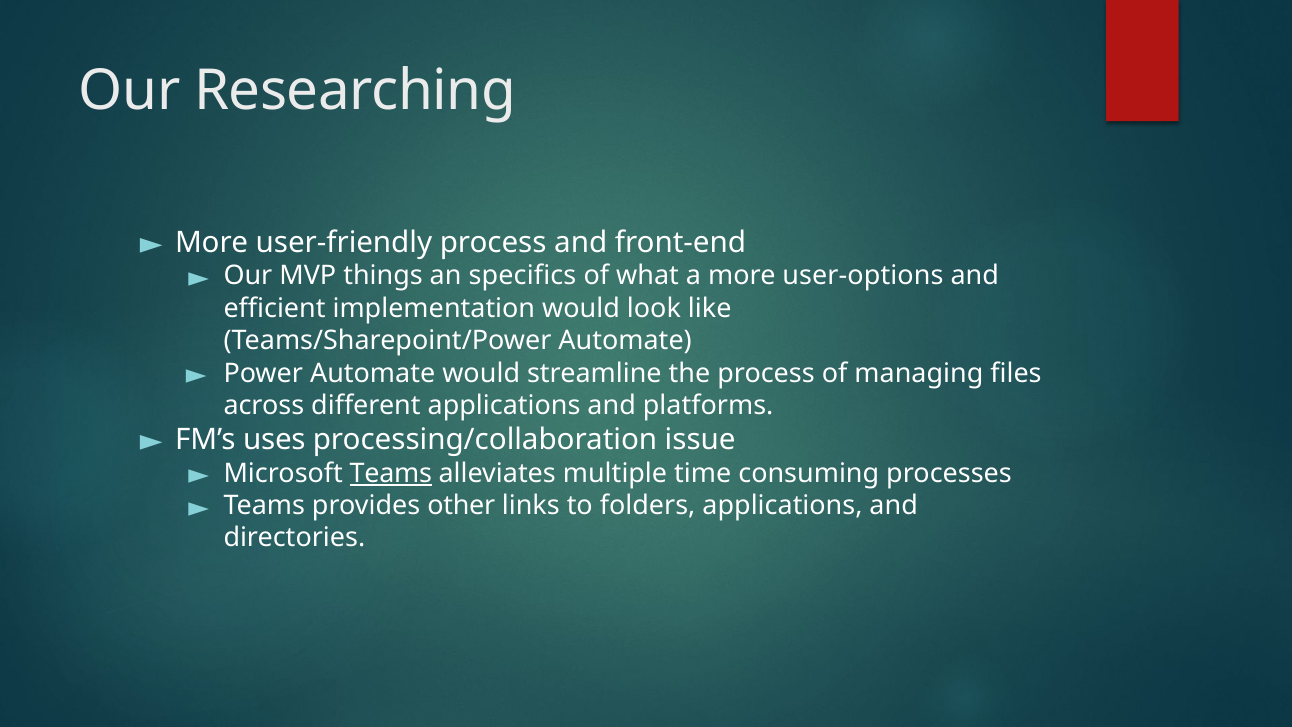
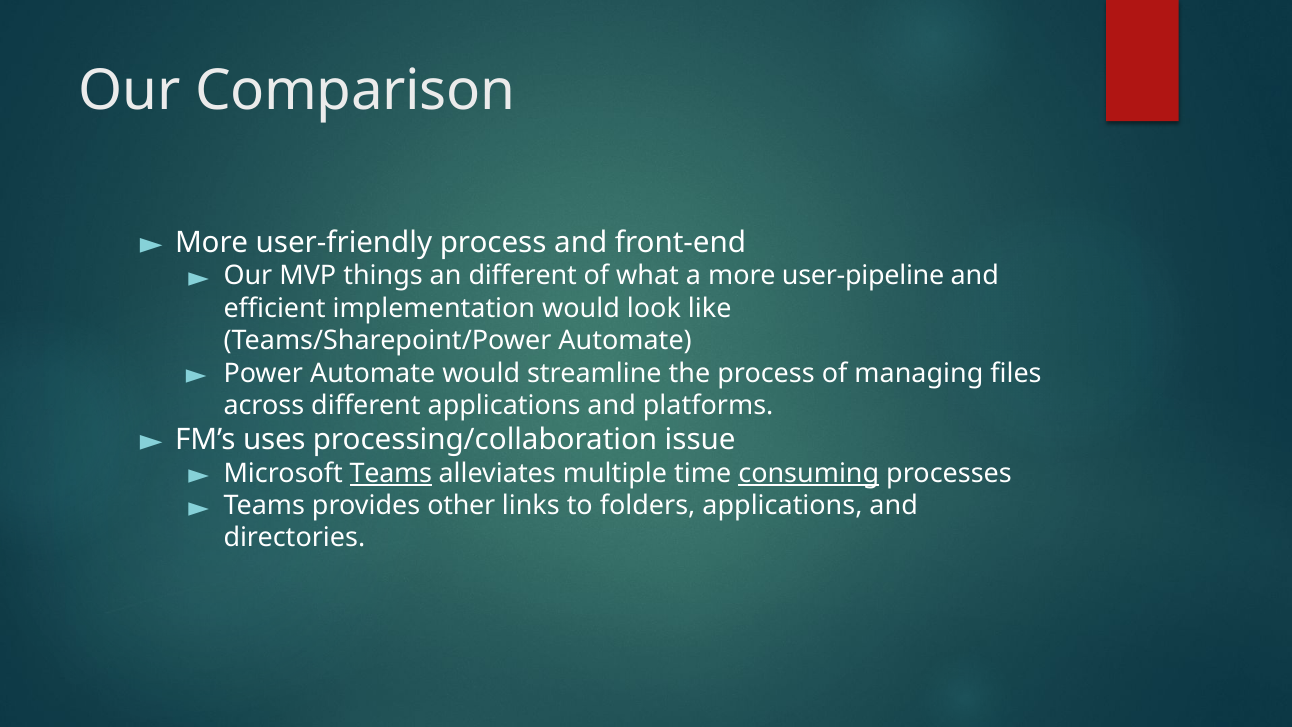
Researching: Researching -> Comparison
an specifics: specifics -> different
user-options: user-options -> user-pipeline
consuming underline: none -> present
